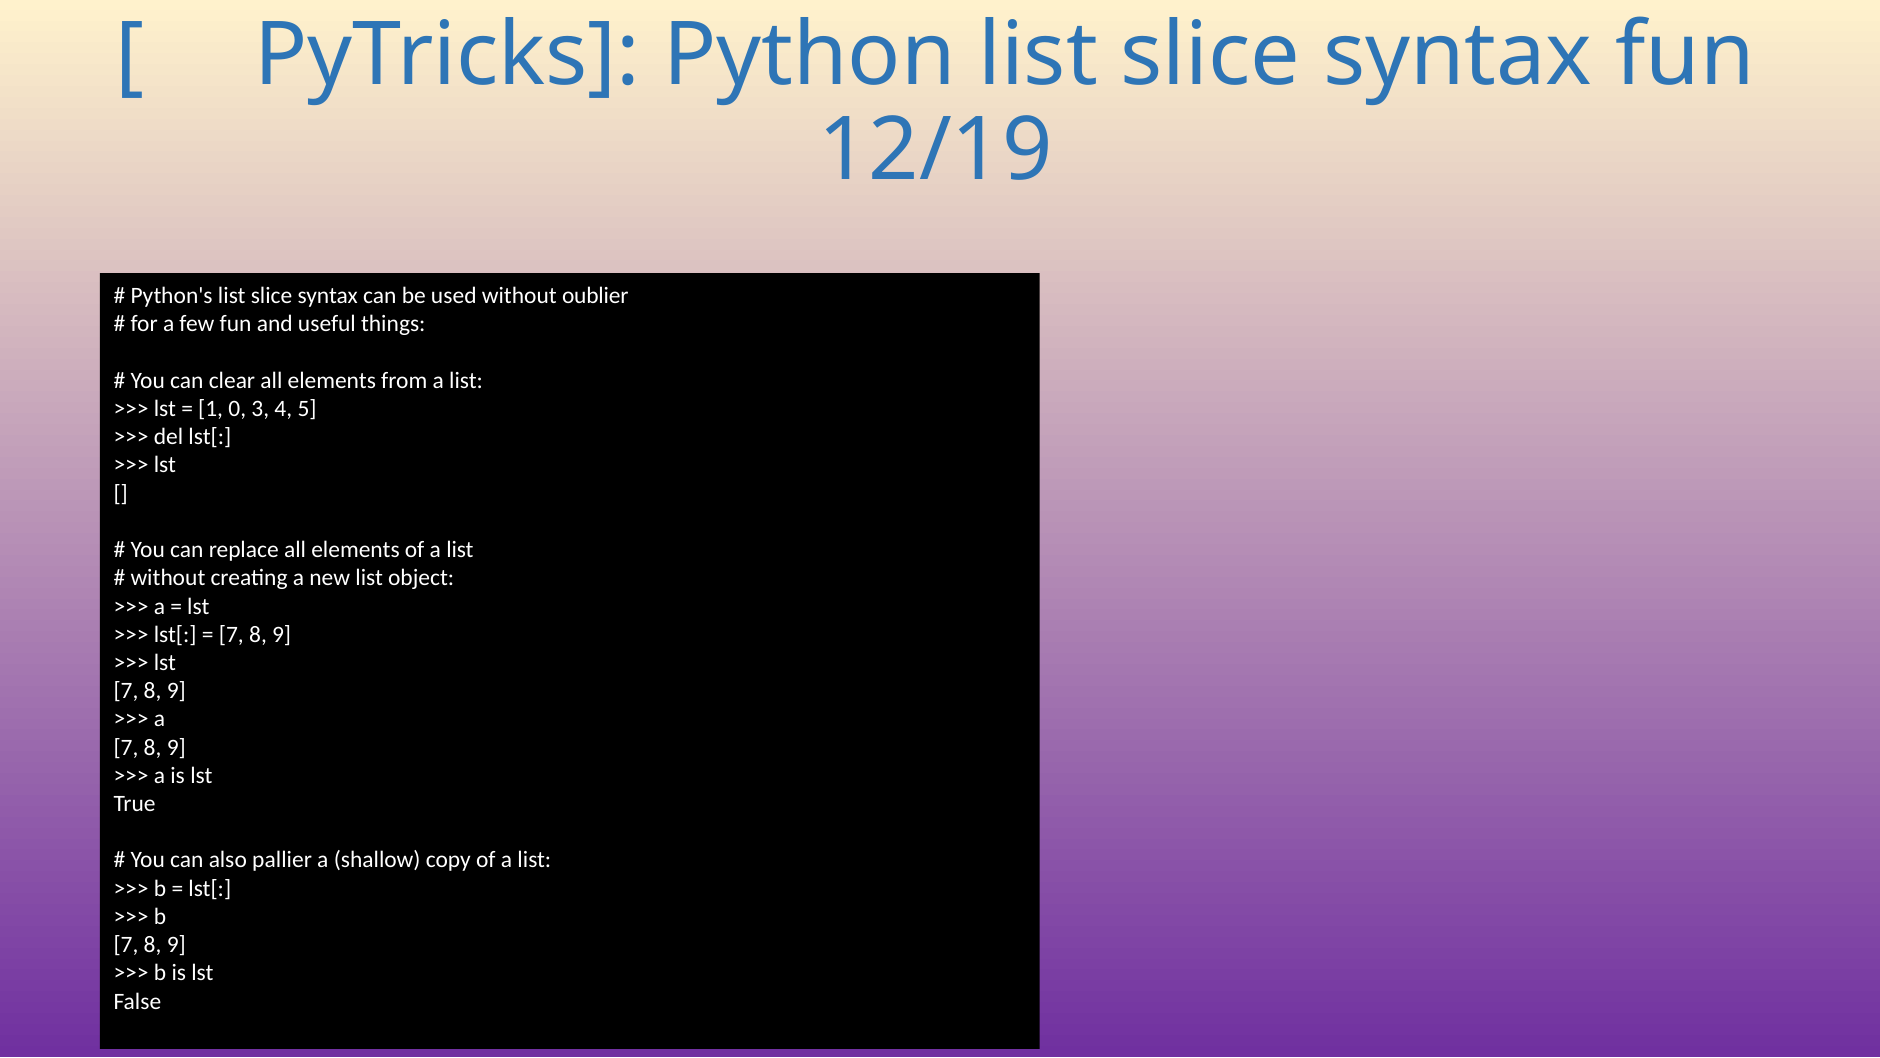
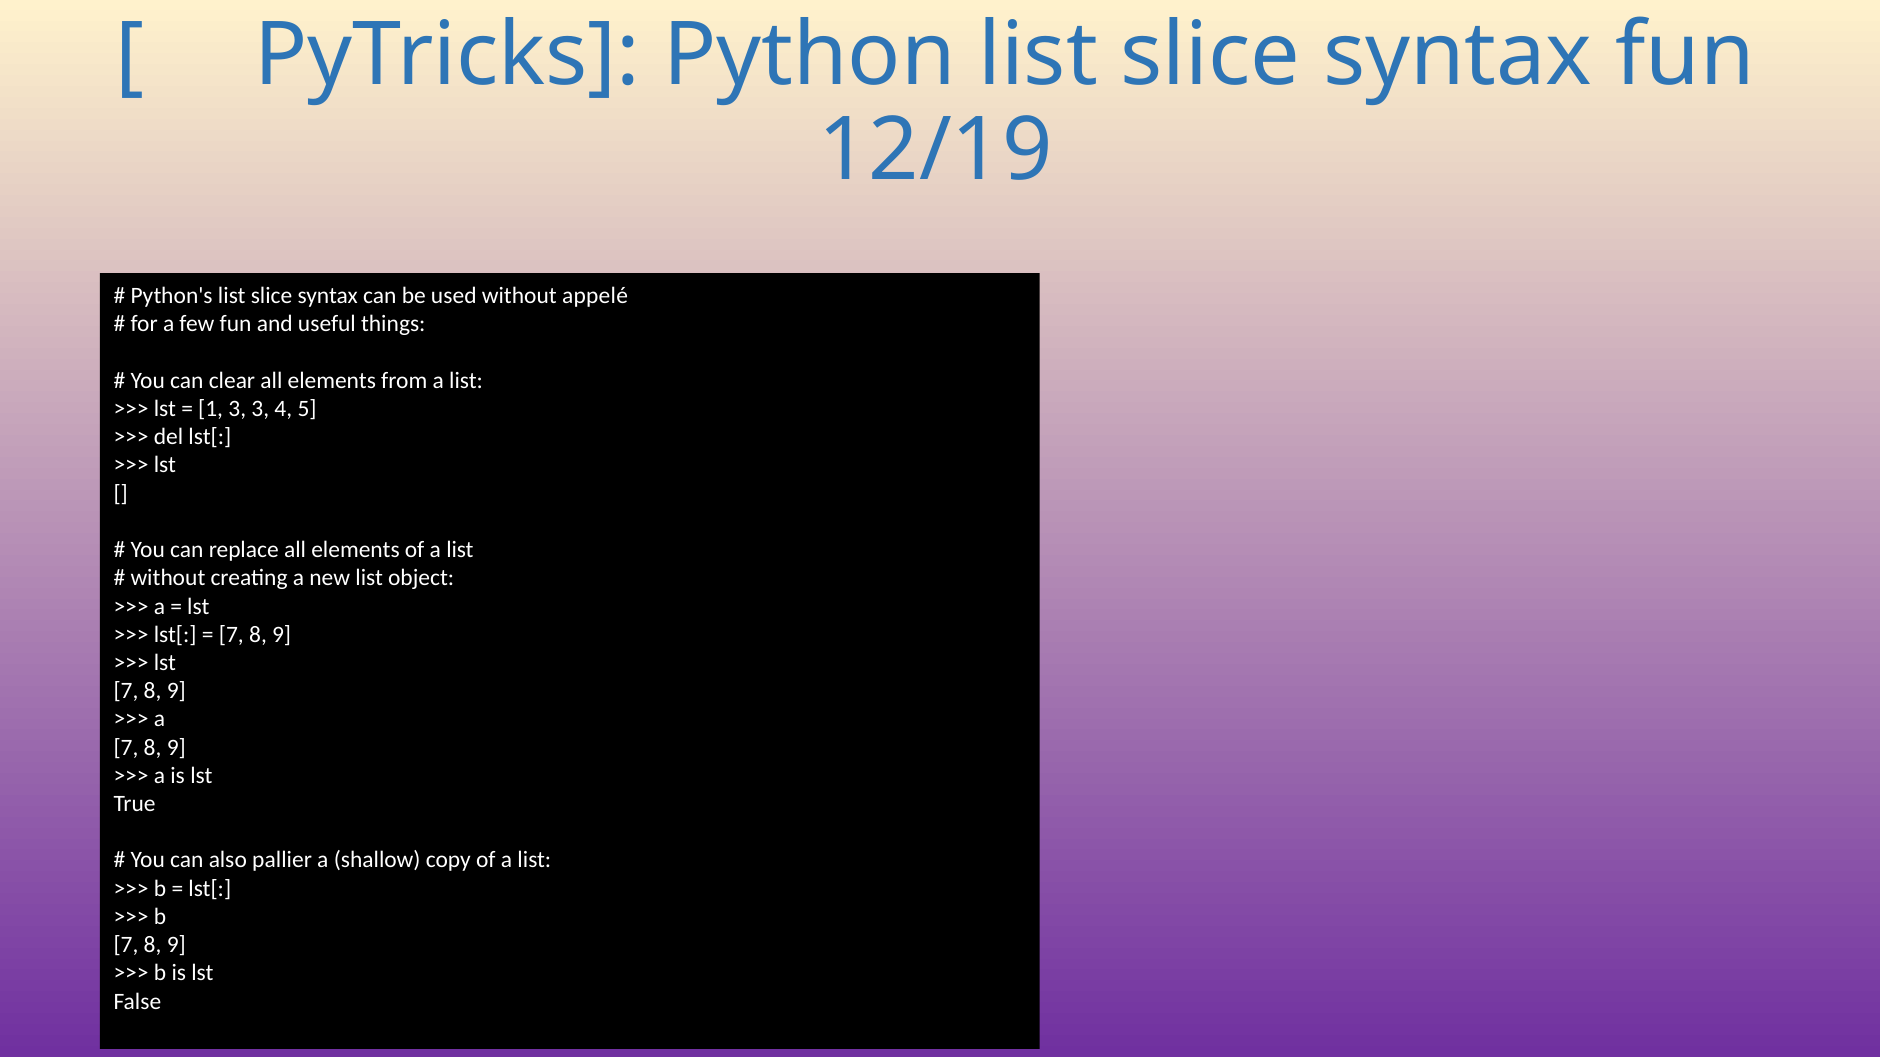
oublier: oublier -> appelé
1 0: 0 -> 3
